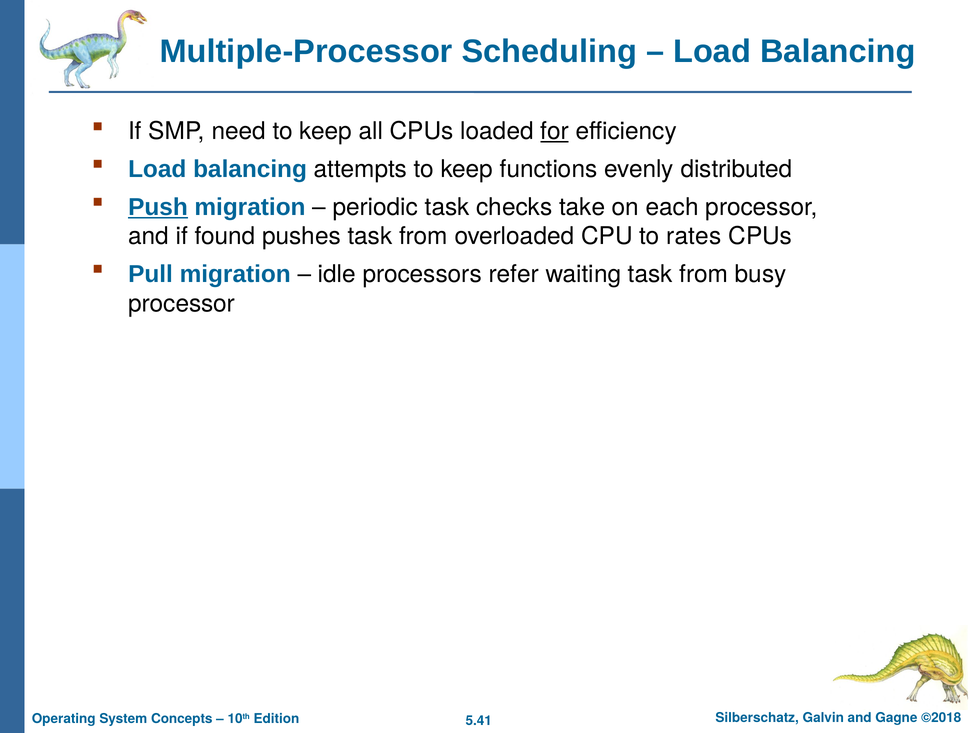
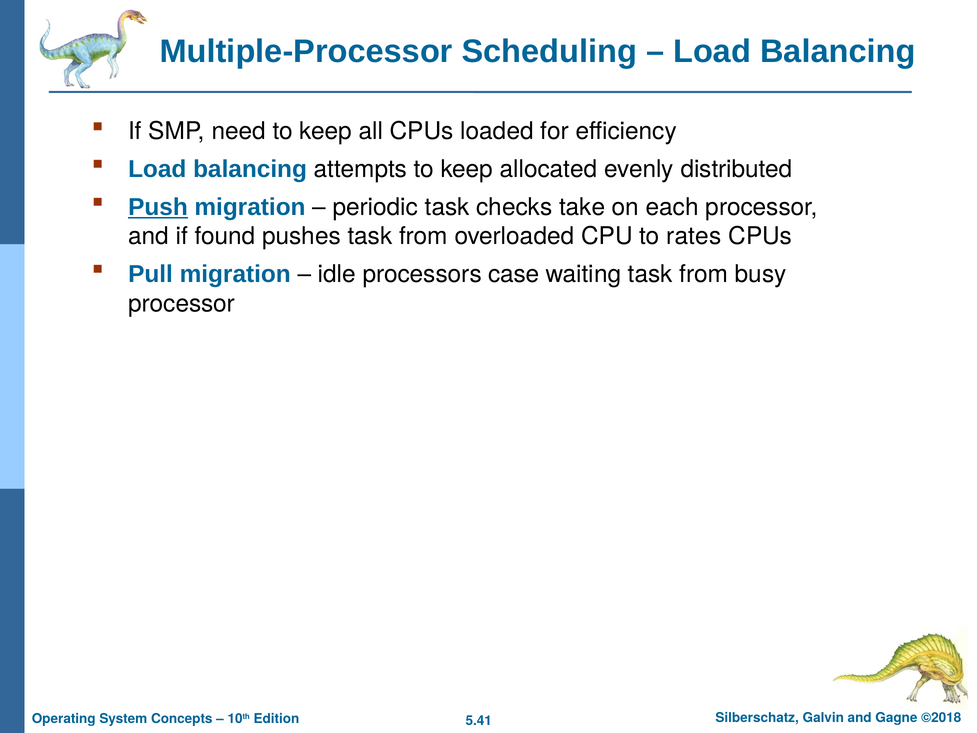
for underline: present -> none
functions: functions -> allocated
refer: refer -> case
